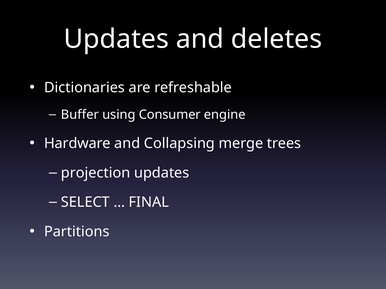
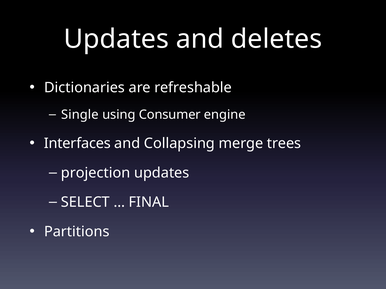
Buffer: Buffer -> Single
Hardware: Hardware -> Interfaces
